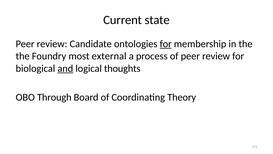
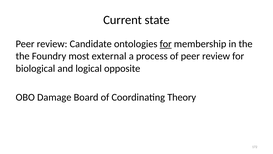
and underline: present -> none
thoughts: thoughts -> opposite
Through: Through -> Damage
